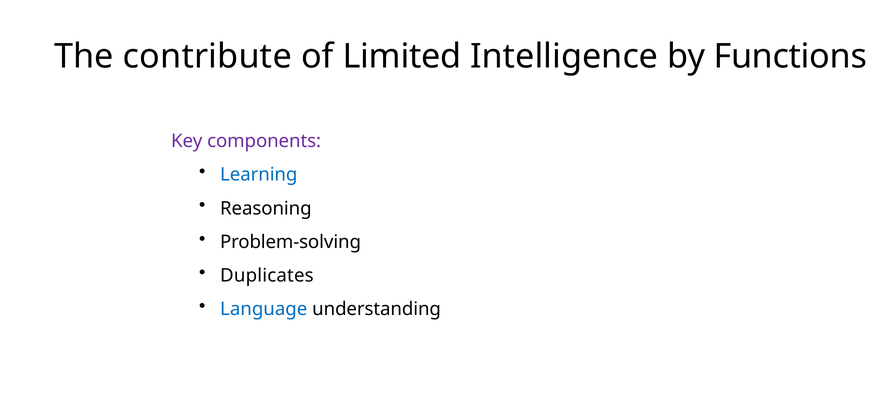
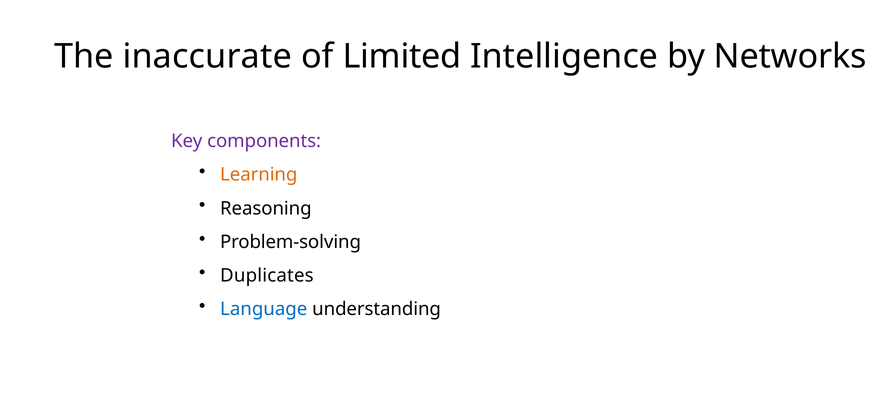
contribute: contribute -> inaccurate
Functions: Functions -> Networks
Learning colour: blue -> orange
